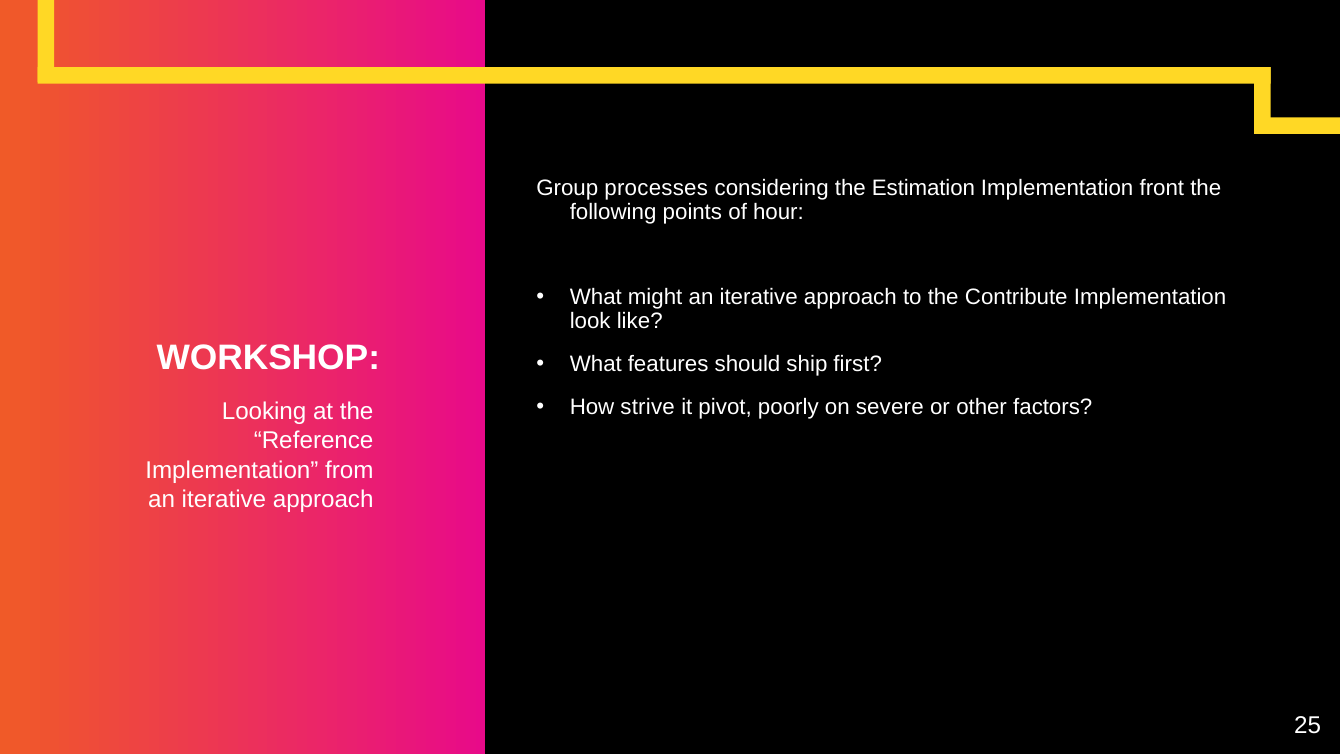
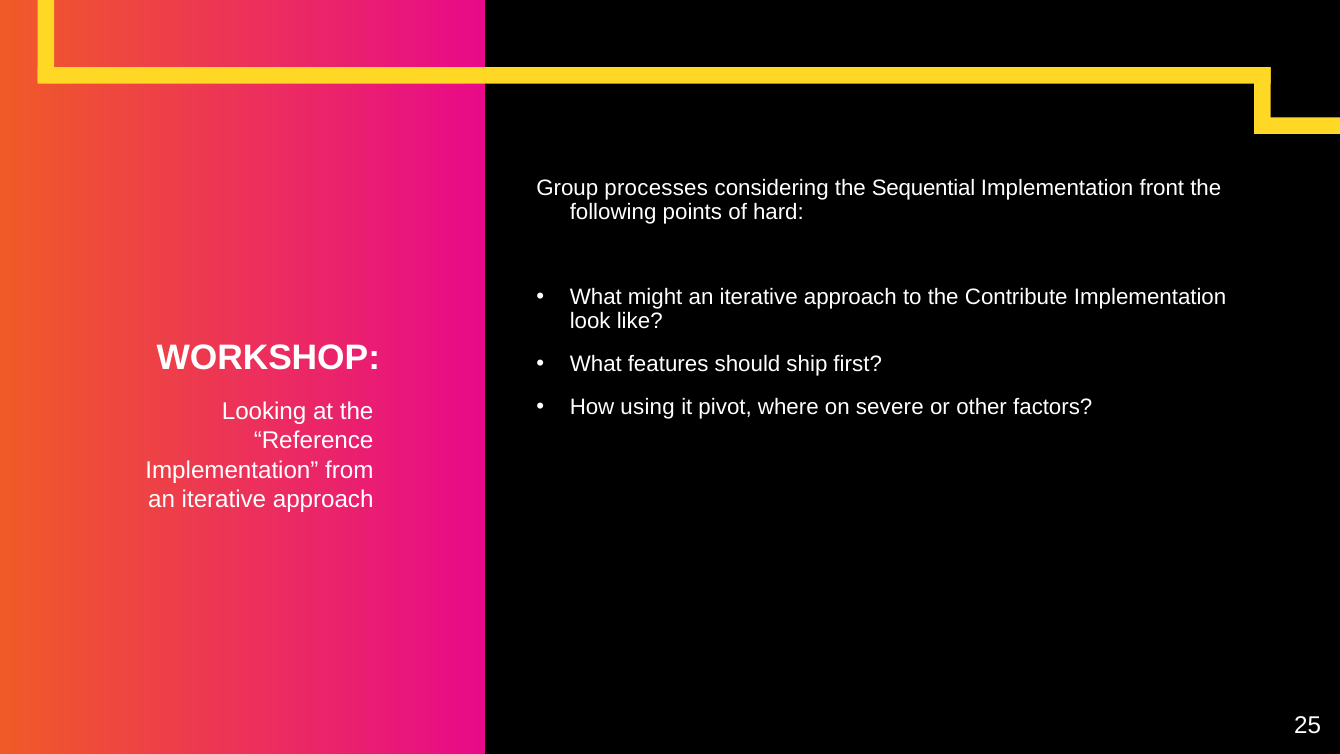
Estimation: Estimation -> Sequential
hour: hour -> hard
strive: strive -> using
poorly: poorly -> where
